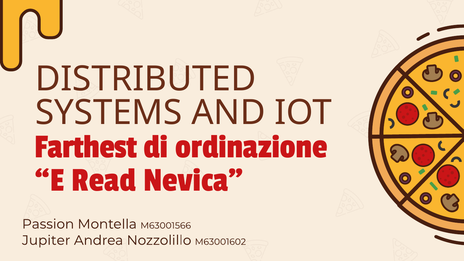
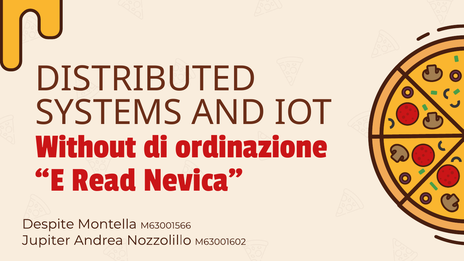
Farthest: Farthest -> Without
Passion: Passion -> Despite
